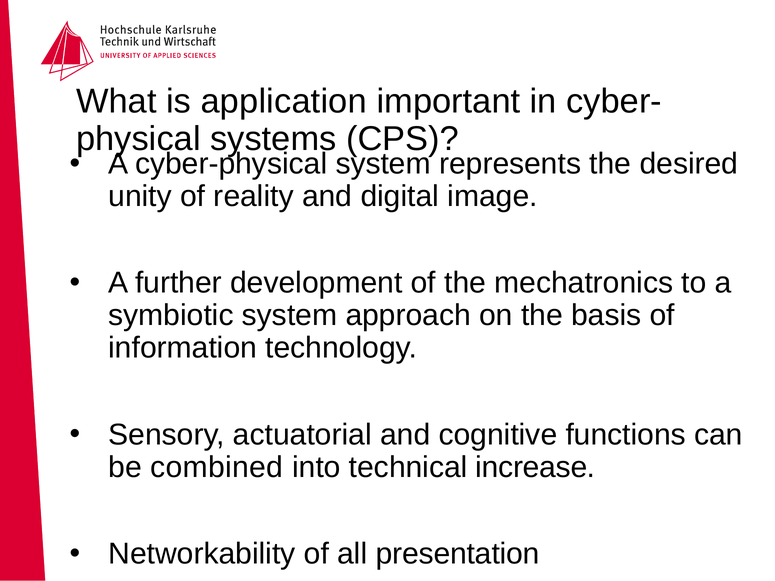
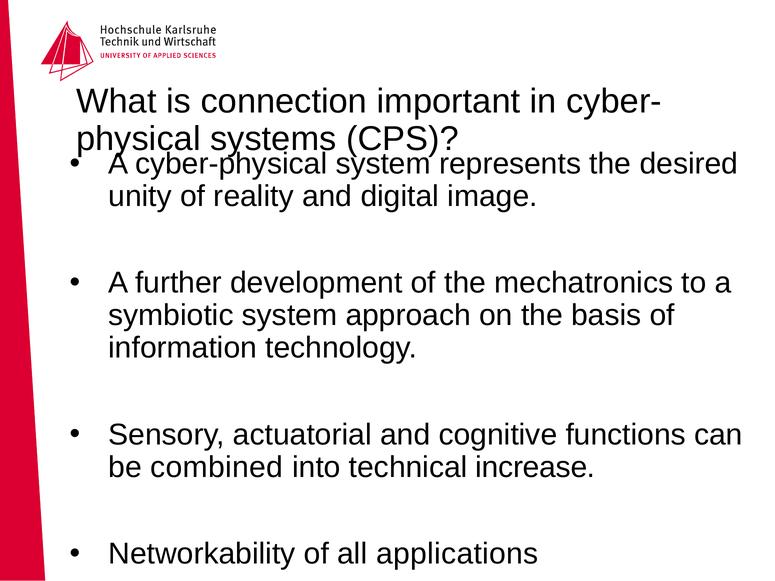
application: application -> connection
presentation: presentation -> applications
